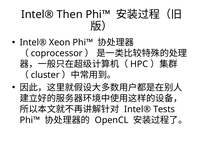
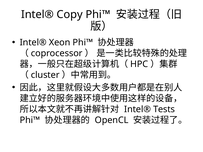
Then: Then -> Copy
